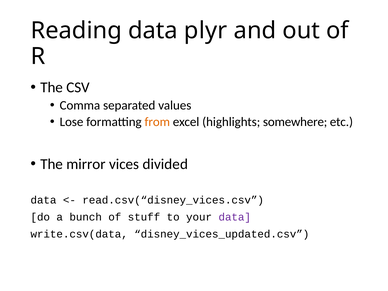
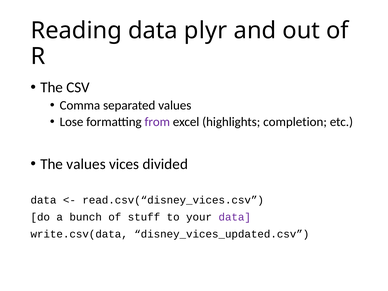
from colour: orange -> purple
somewhere: somewhere -> completion
The mirror: mirror -> values
